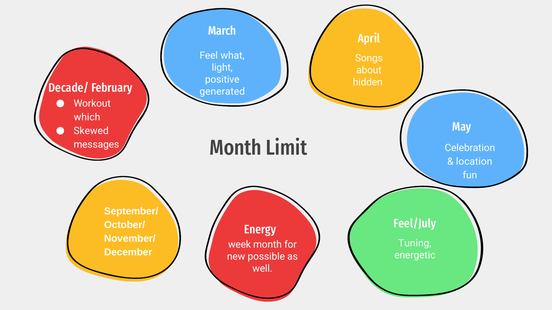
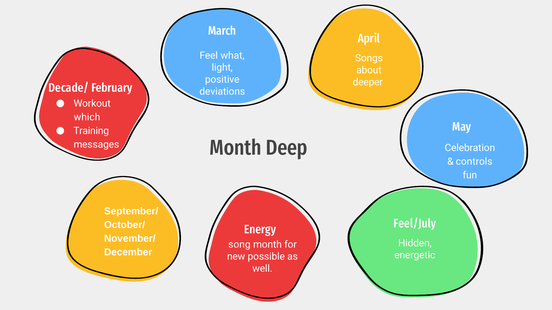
hidden: hidden -> deeper
generated: generated -> deviations
Skewed: Skewed -> Training
Limit: Limit -> Deep
location: location -> controls
Tuning: Tuning -> Hidden
week: week -> song
